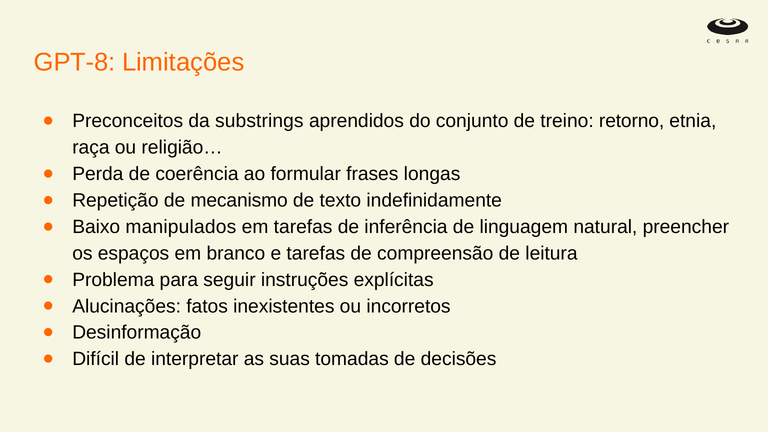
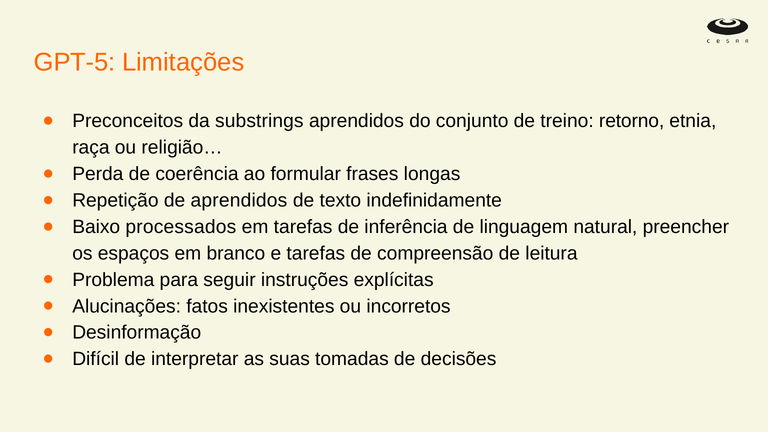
GPT-8: GPT-8 -> GPT-5
de mecanismo: mecanismo -> aprendidos
manipulados: manipulados -> processados
